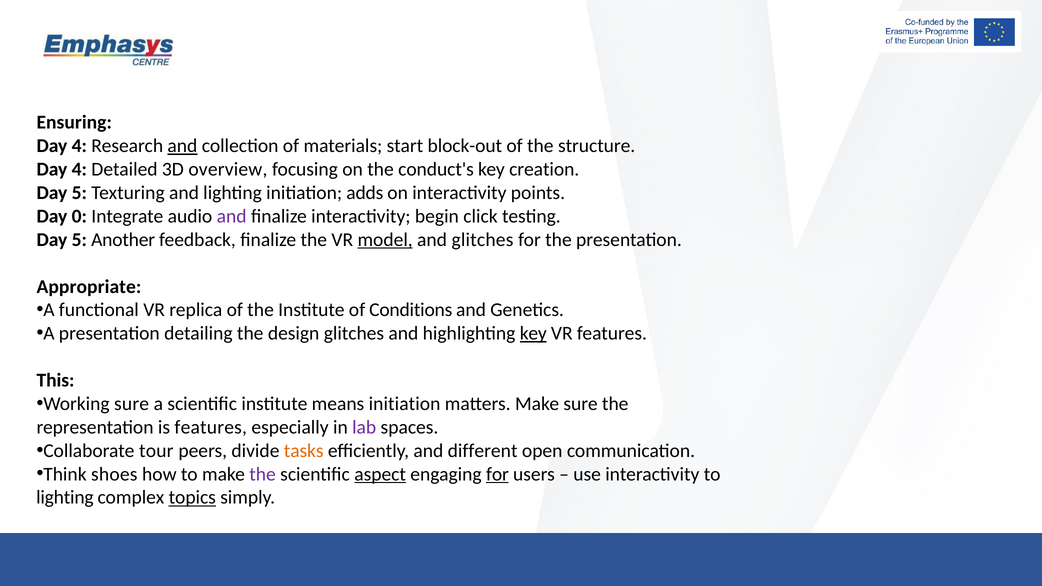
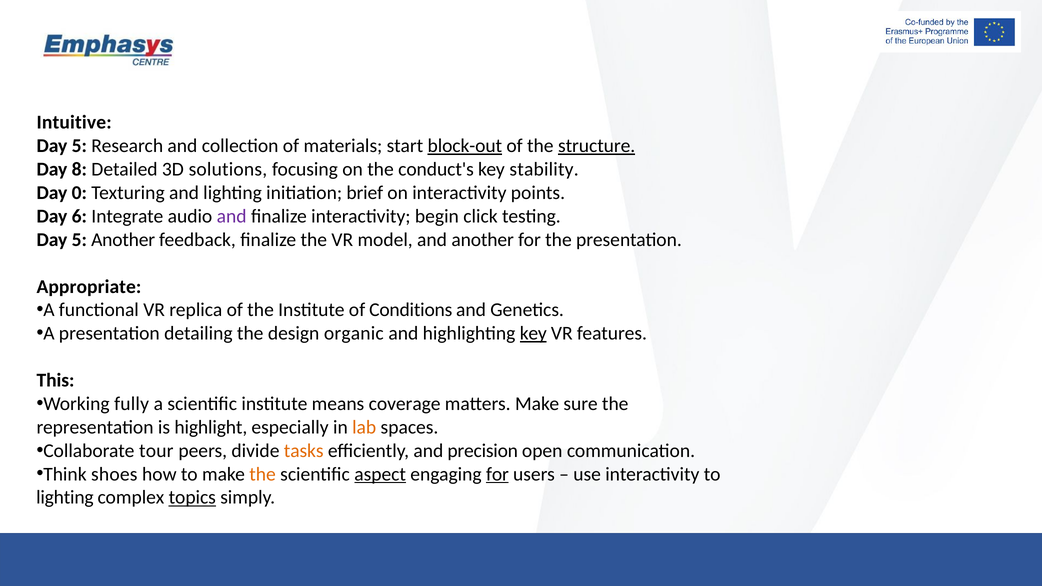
Ensuring: Ensuring -> Intuitive
4 at (79, 146): 4 -> 5
and at (182, 146) underline: present -> none
block-out underline: none -> present
structure underline: none -> present
4 at (79, 169): 4 -> 8
overview: overview -> solutions
creation: creation -> stability
5 at (79, 193): 5 -> 0
adds: adds -> brief
0: 0 -> 6
model underline: present -> none
and glitches: glitches -> another
design glitches: glitches -> organic
Working sure: sure -> fully
means initiation: initiation -> coverage
is features: features -> highlight
lab colour: purple -> orange
different: different -> precision
the at (263, 474) colour: purple -> orange
